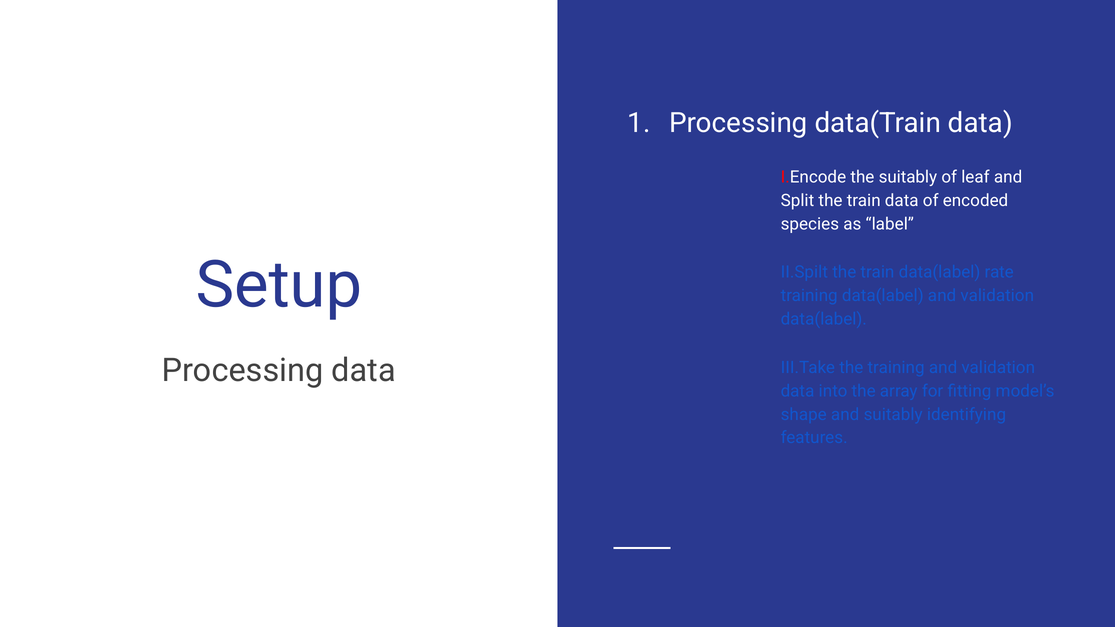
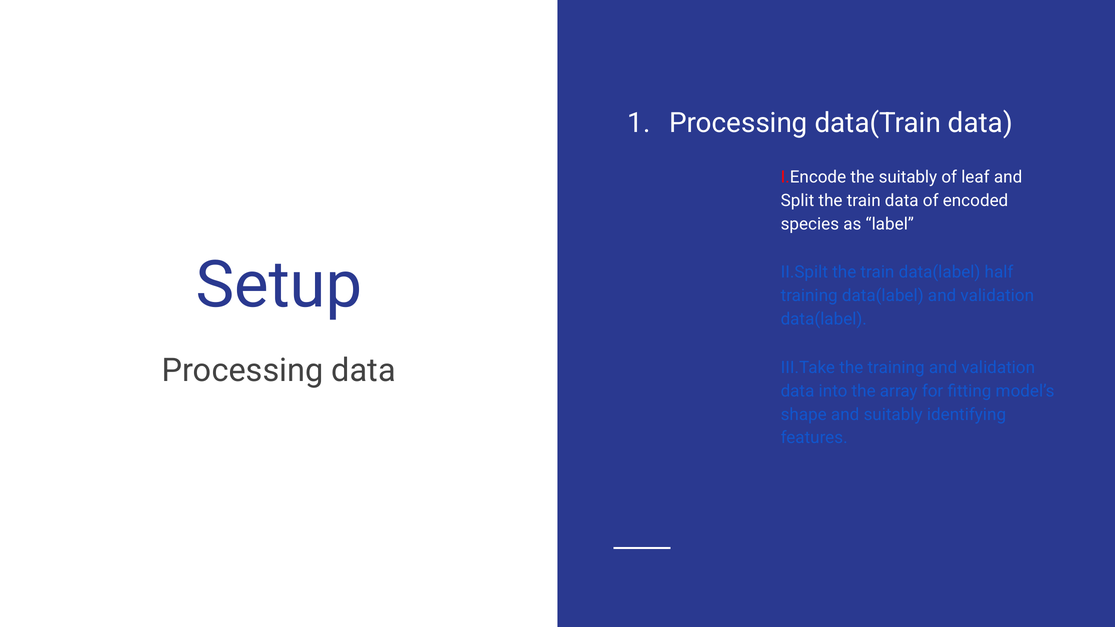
rate: rate -> half
